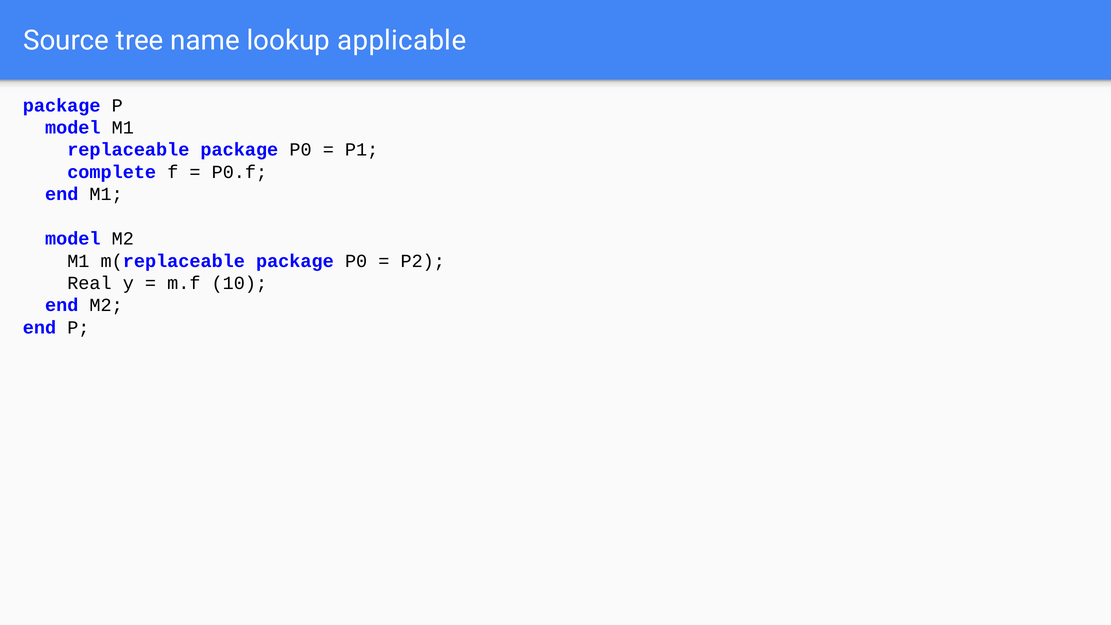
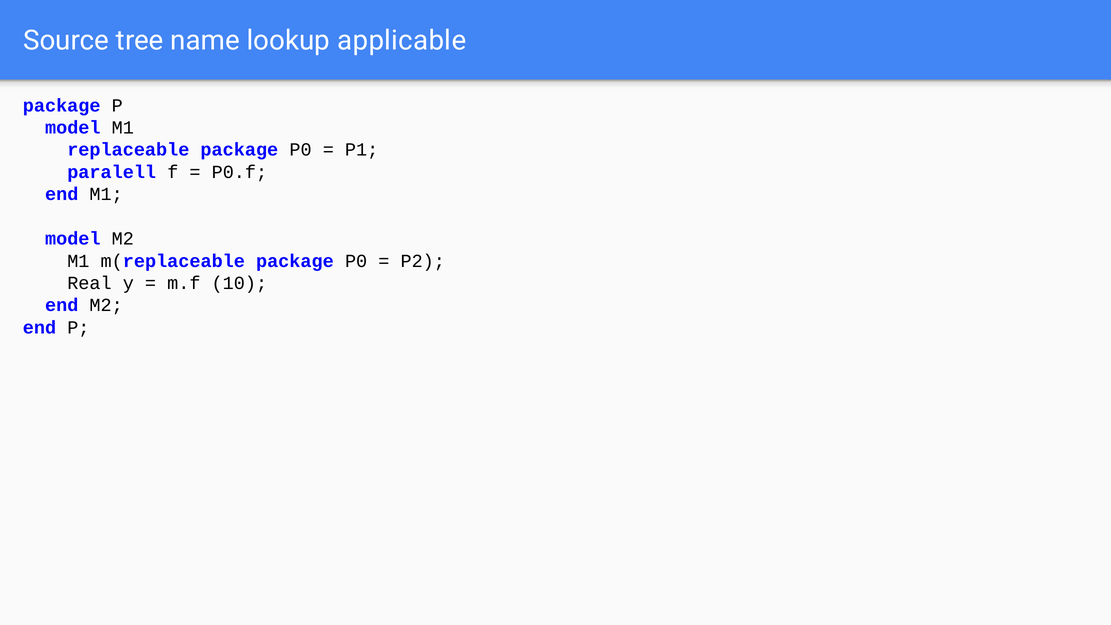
complete: complete -> paralell
